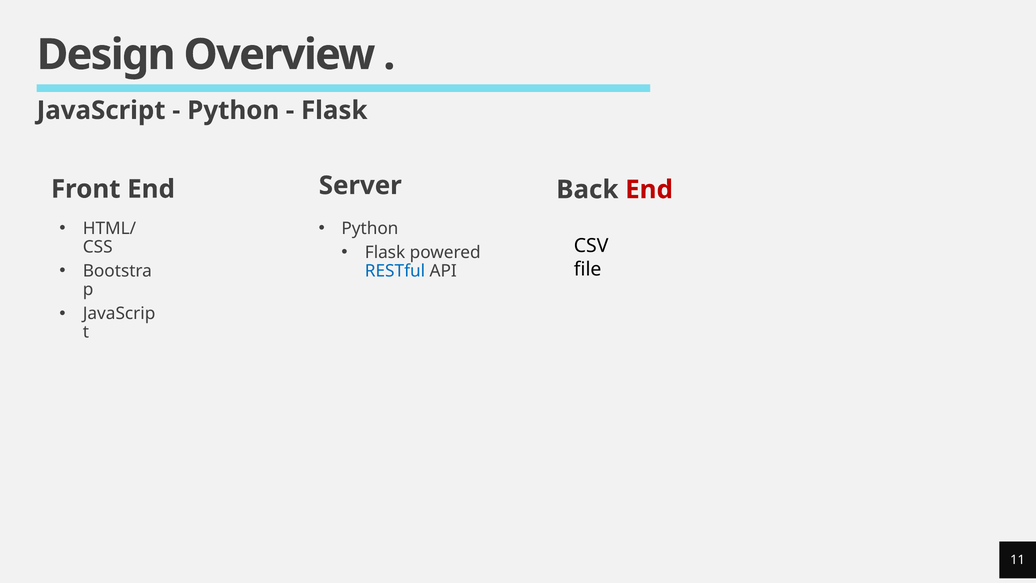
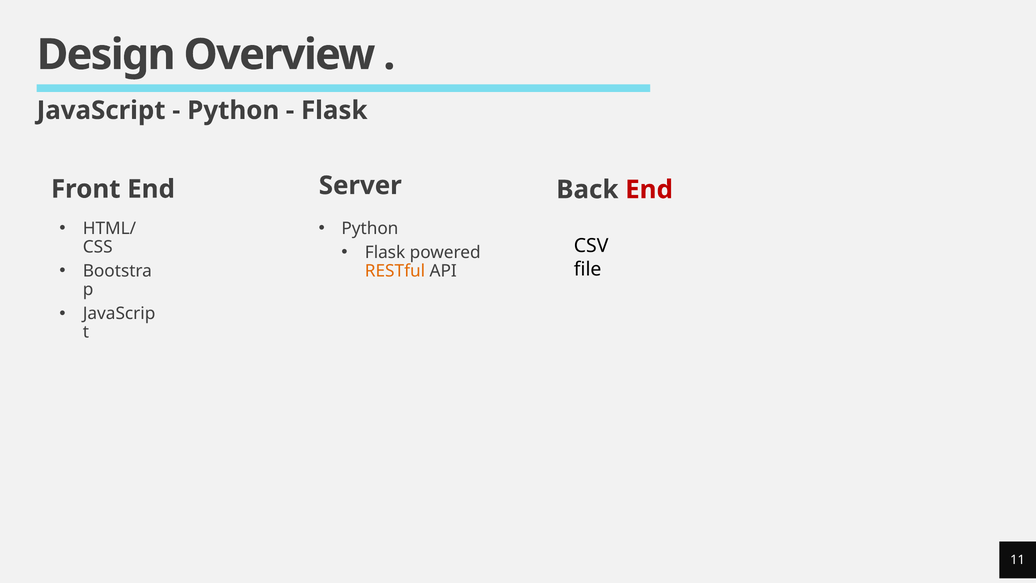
RESTful colour: blue -> orange
